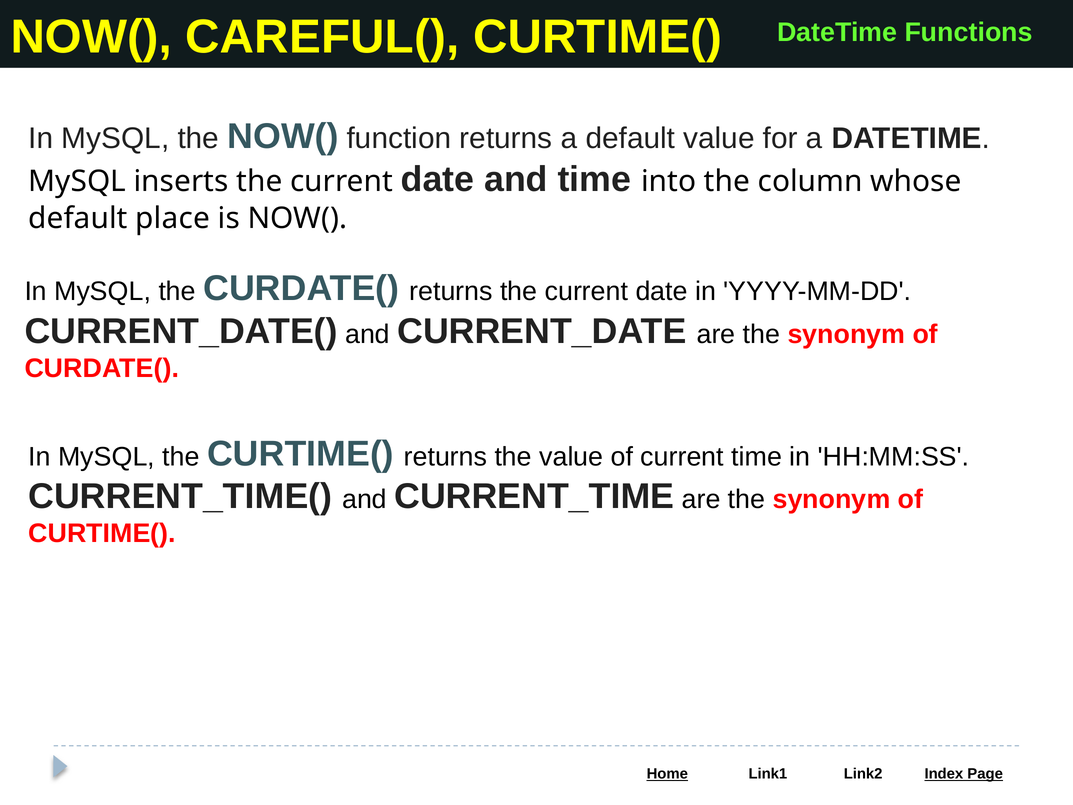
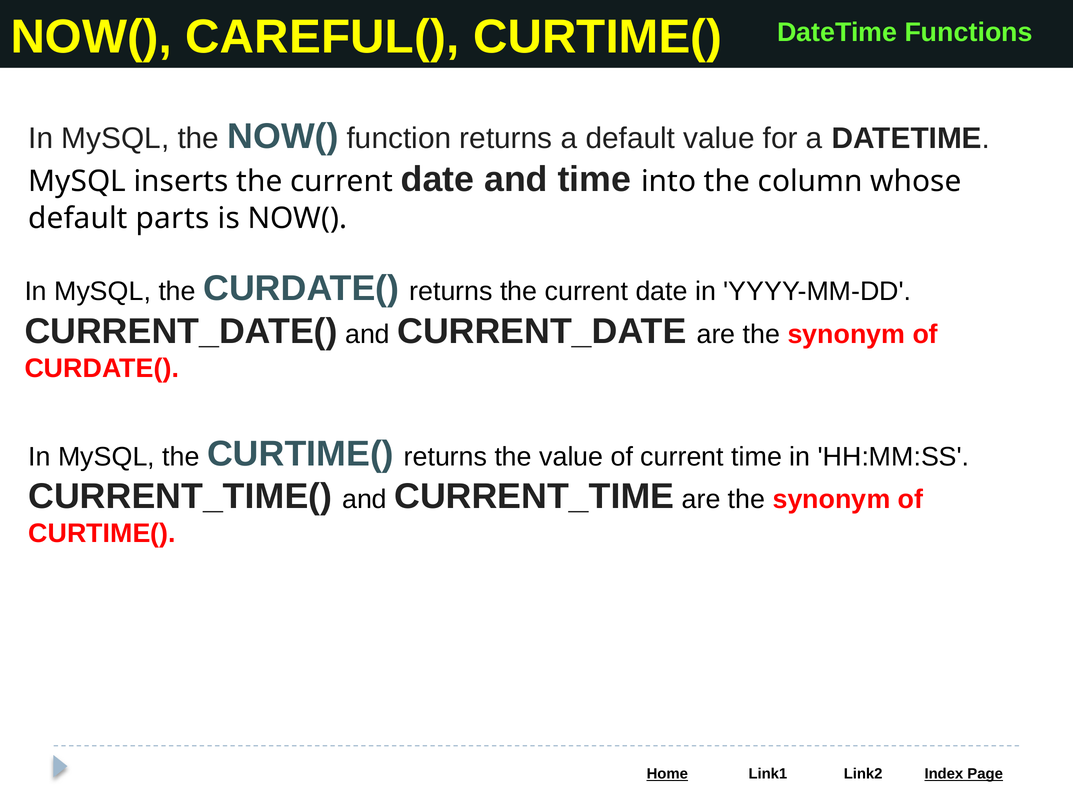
place: place -> parts
